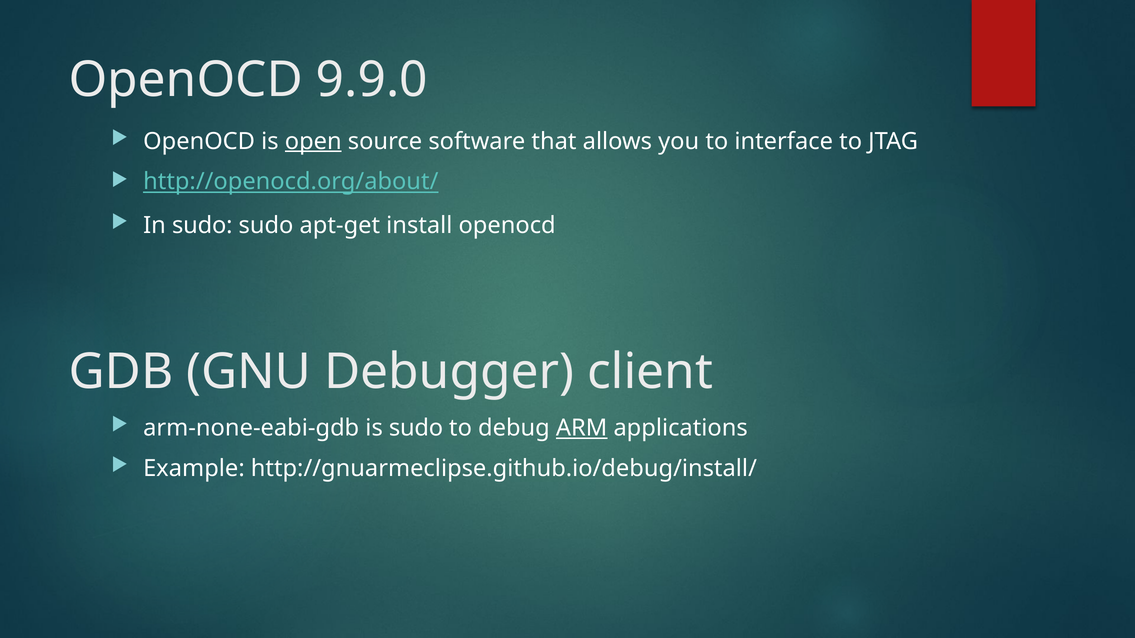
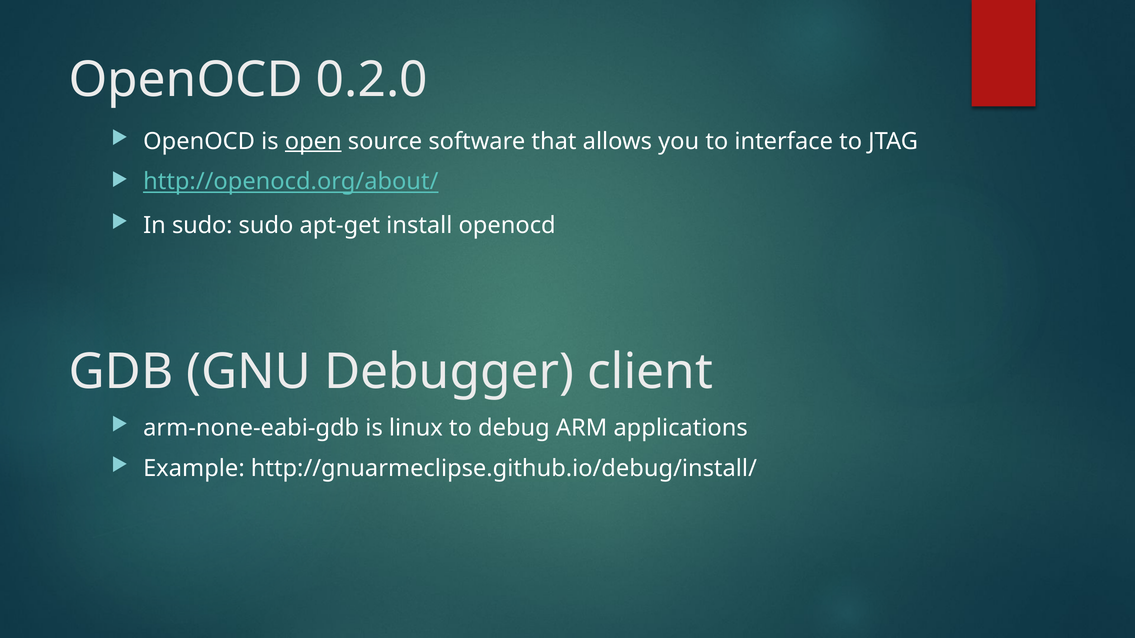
9.9.0: 9.9.0 -> 0.2.0
is sudo: sudo -> linux
ARM underline: present -> none
